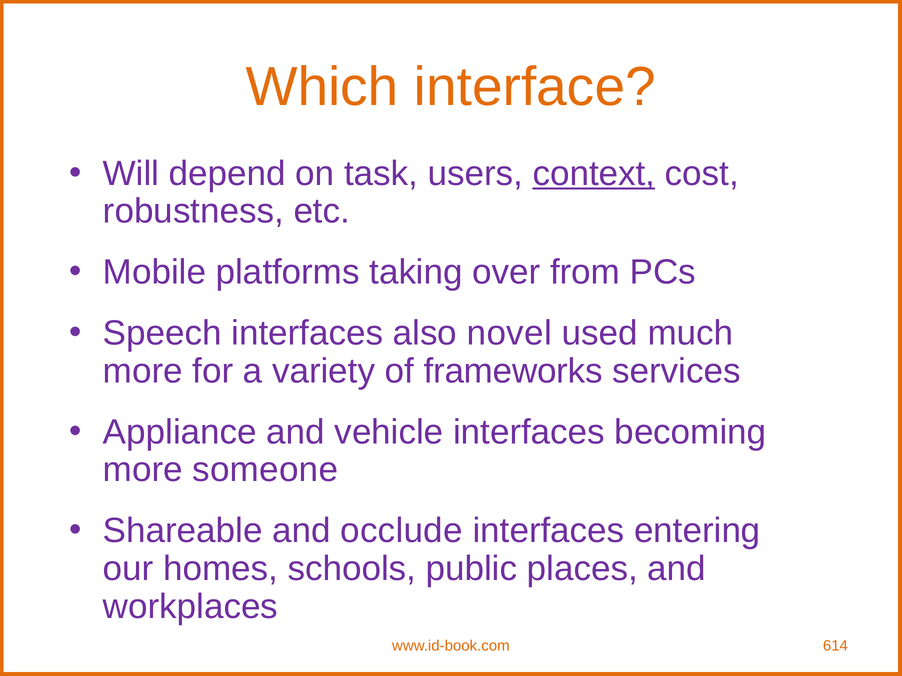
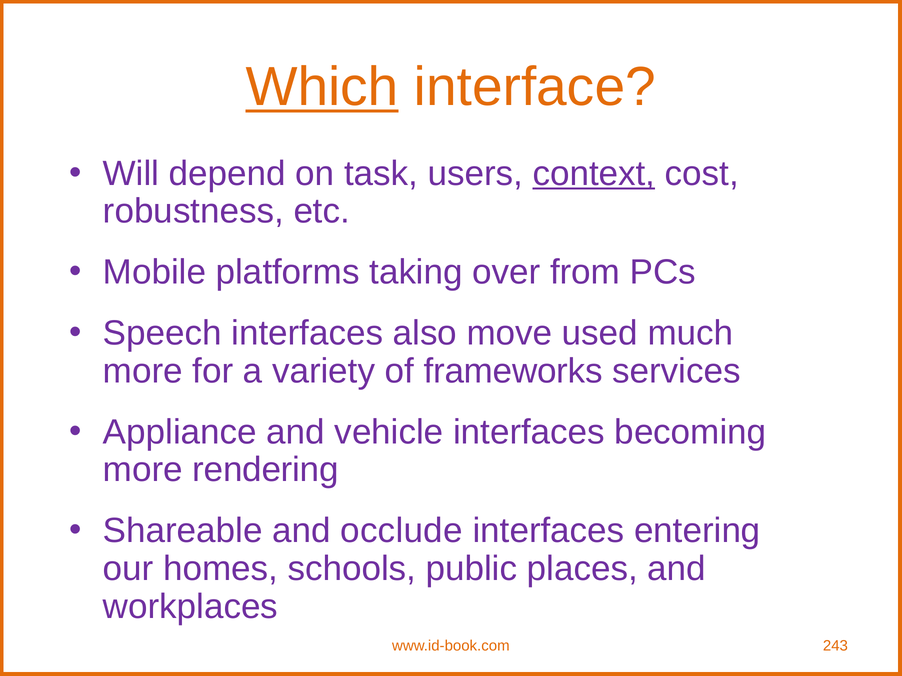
Which underline: none -> present
novel: novel -> move
someone: someone -> rendering
614: 614 -> 243
